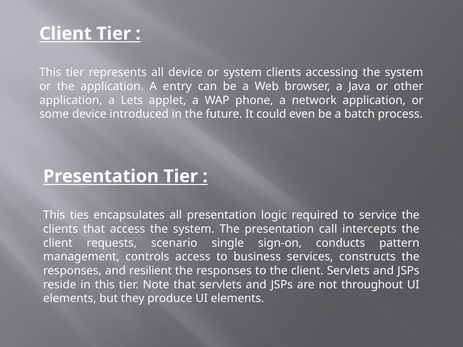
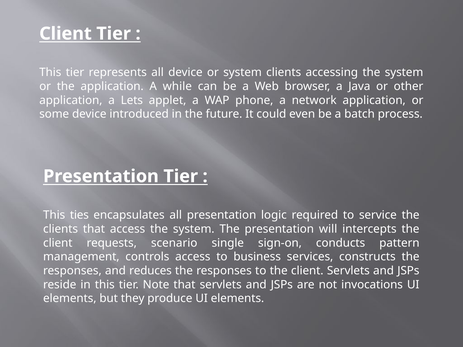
entry: entry -> while
call: call -> will
resilient: resilient -> reduces
throughout: throughout -> invocations
